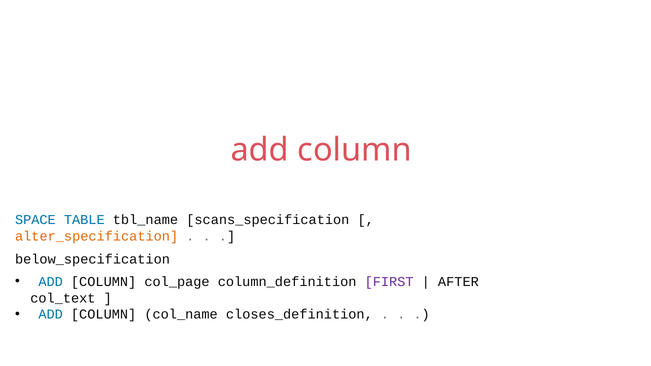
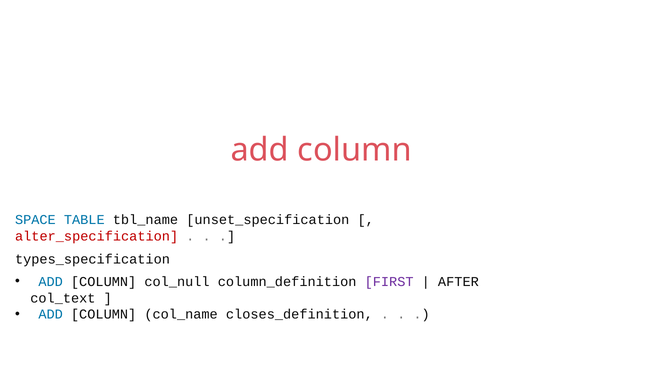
scans_specification: scans_specification -> unset_specification
alter_specification colour: orange -> red
below_specification: below_specification -> types_specification
col_page: col_page -> col_null
